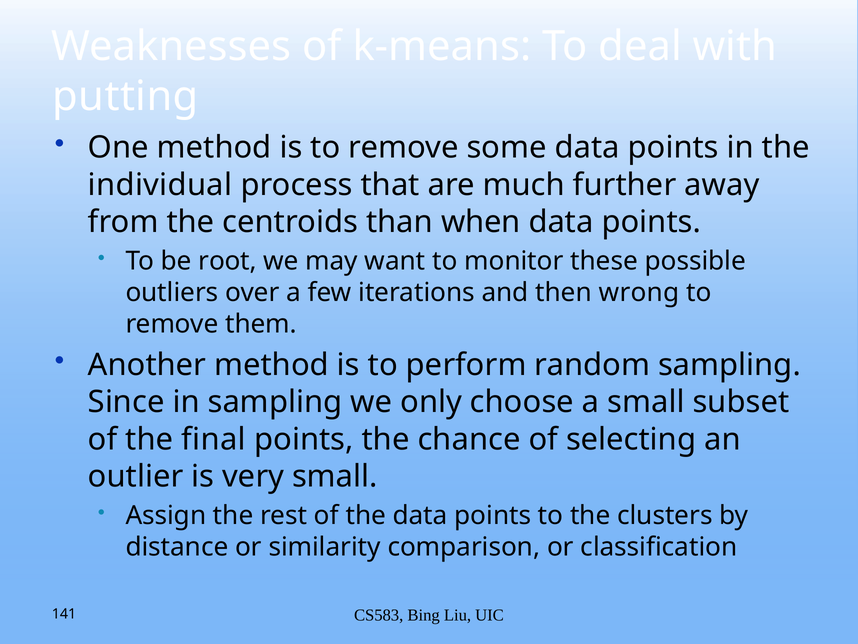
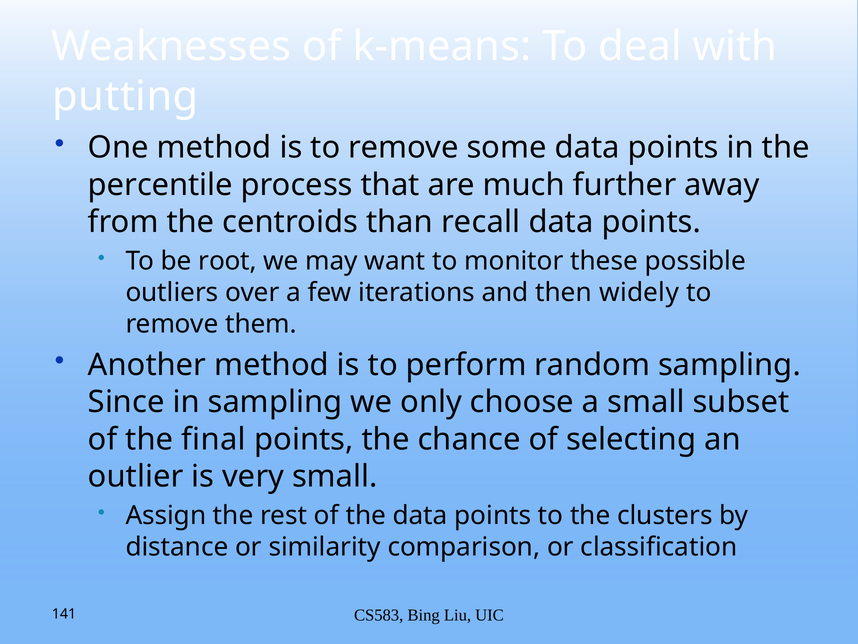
individual: individual -> percentile
when: when -> recall
wrong: wrong -> widely
